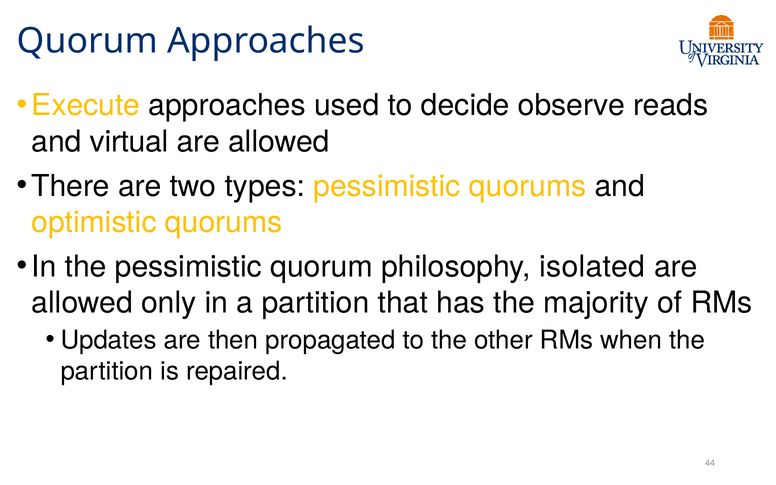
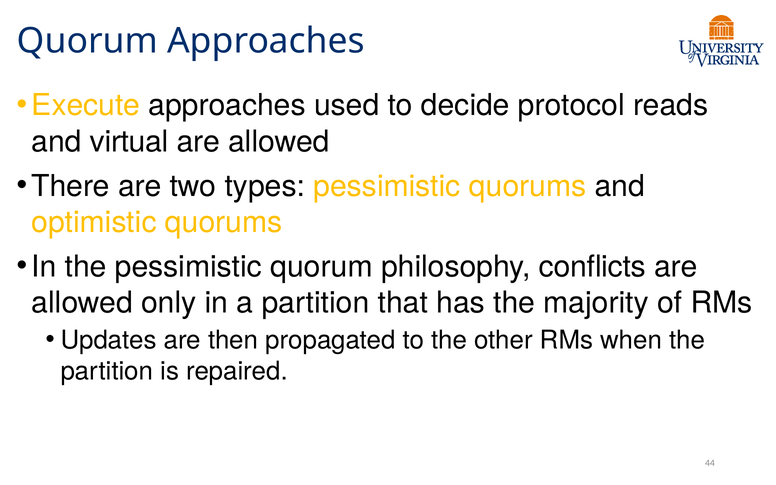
observe: observe -> protocol
isolated: isolated -> conflicts
